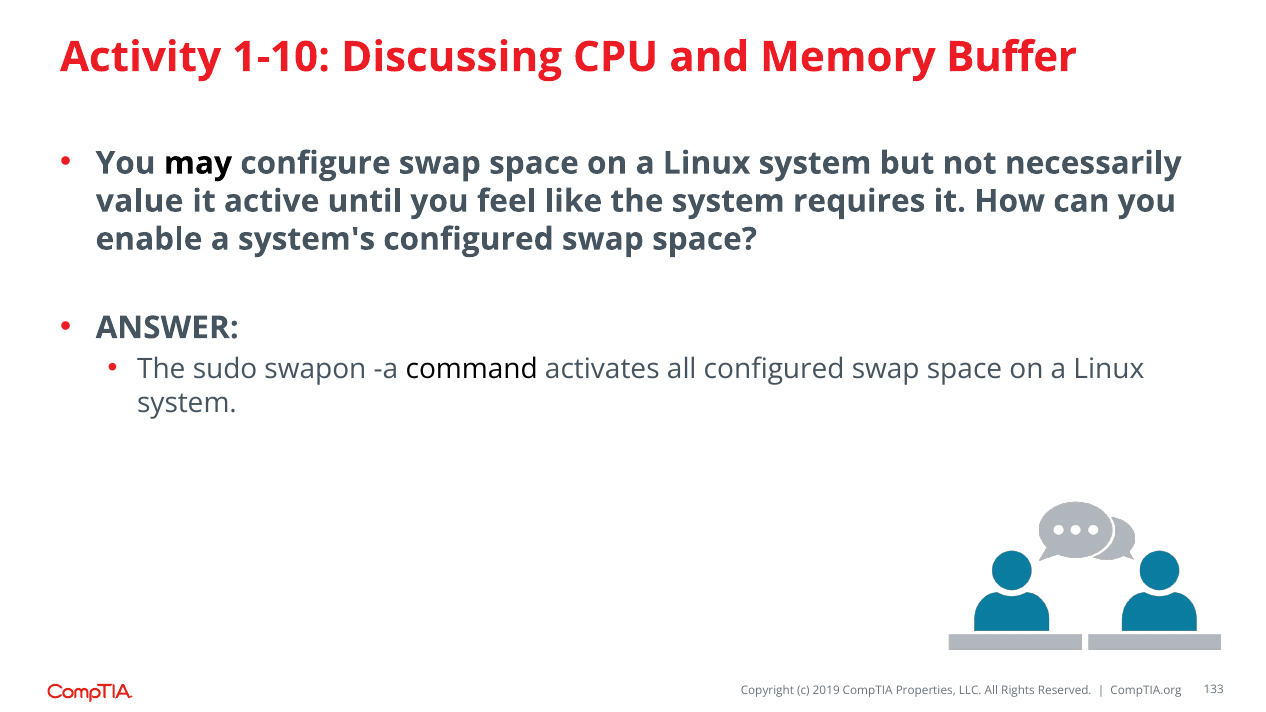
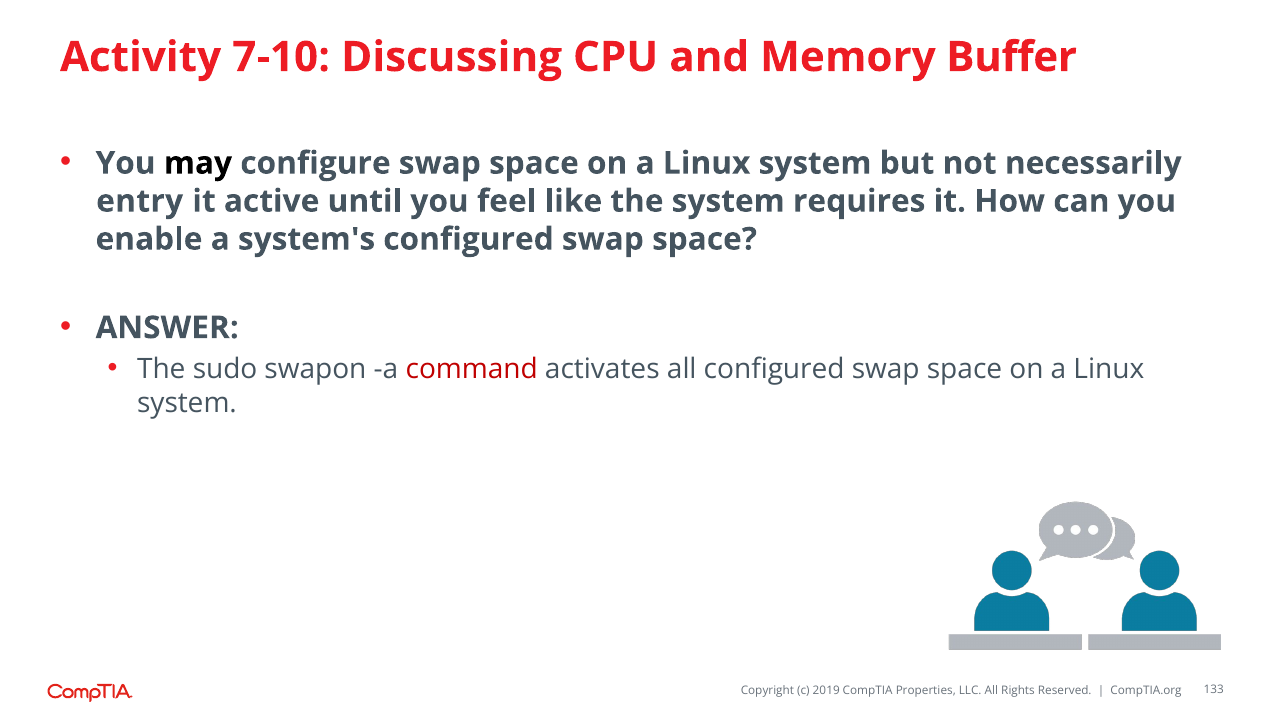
1-10: 1-10 -> 7-10
value: value -> entry
command colour: black -> red
